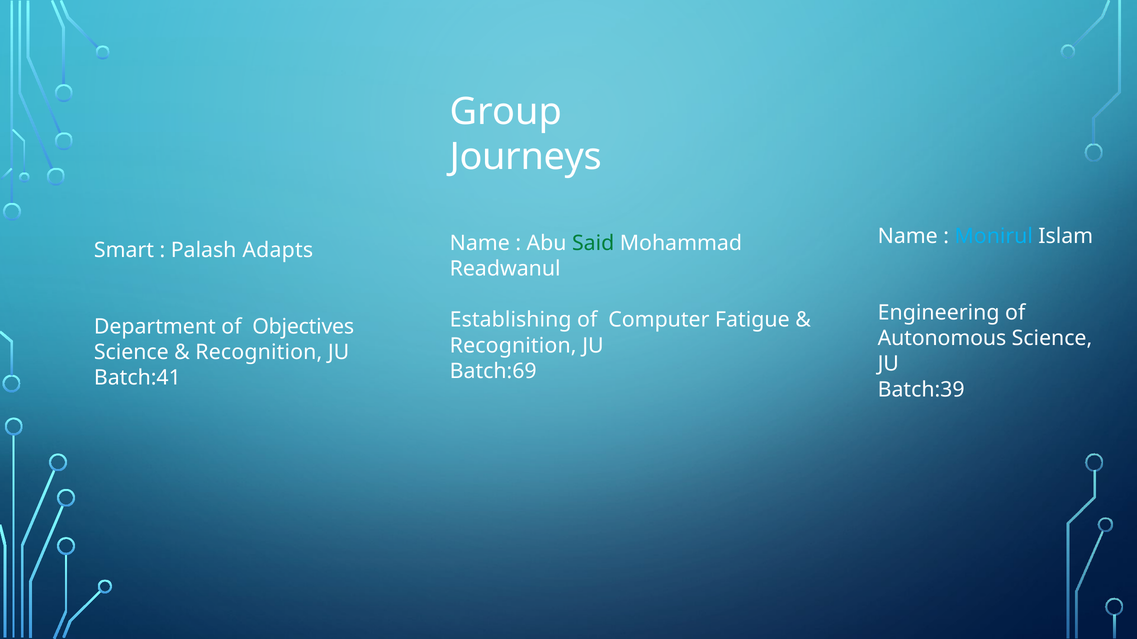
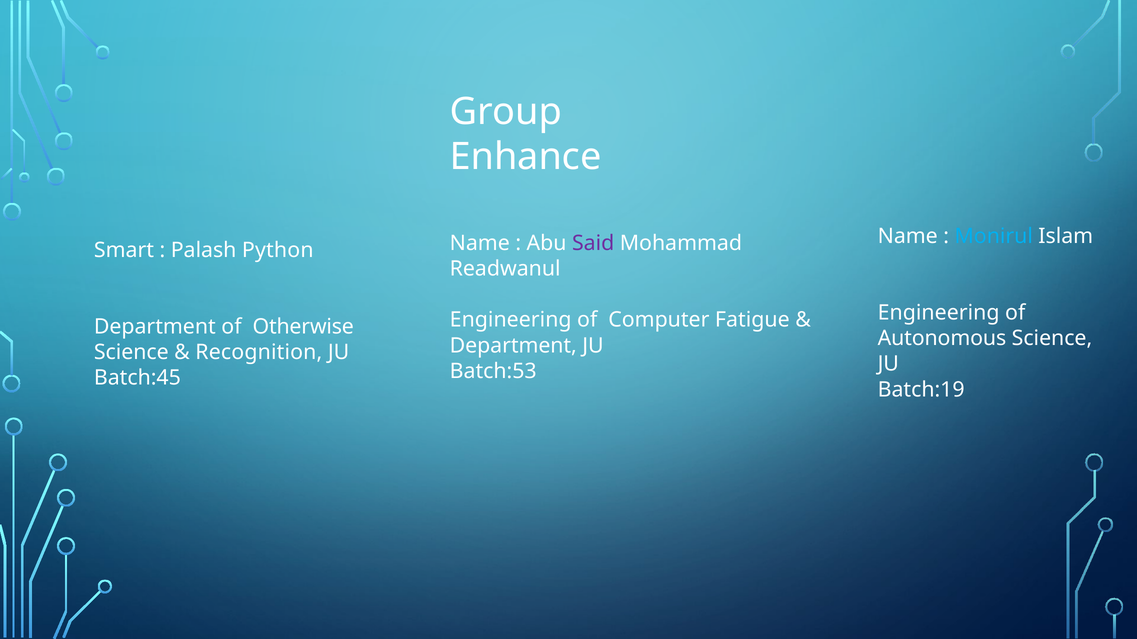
Journeys: Journeys -> Enhance
Said colour: green -> purple
Adapts: Adapts -> Python
Establishing at (511, 320): Establishing -> Engineering
Objectives: Objectives -> Otherwise
Recognition at (513, 346): Recognition -> Department
Batch:69: Batch:69 -> Batch:53
Batch:41: Batch:41 -> Batch:45
Batch:39: Batch:39 -> Batch:19
